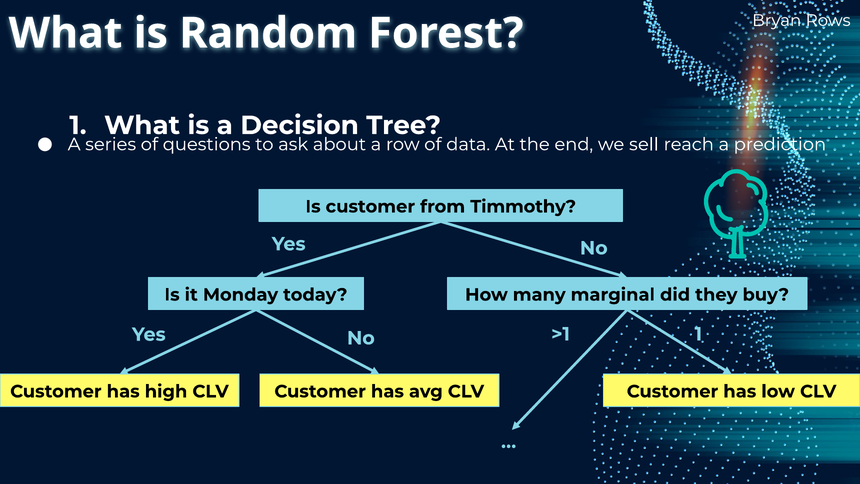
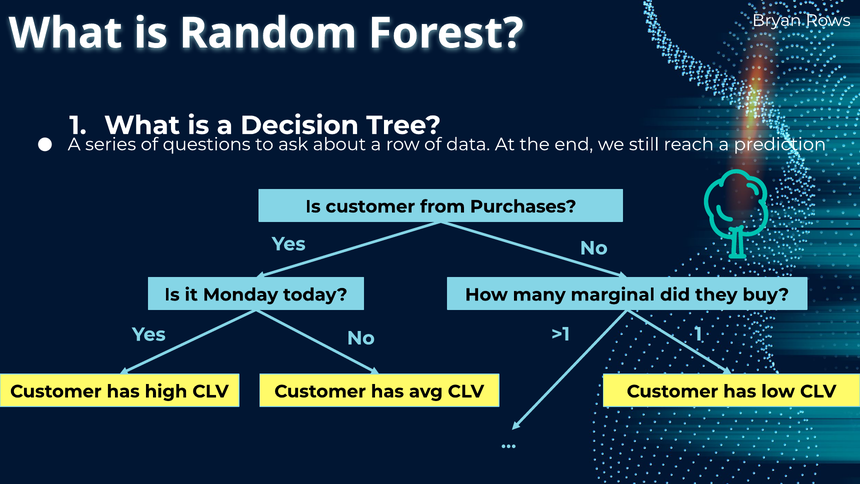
sell: sell -> still
Timmothy: Timmothy -> Purchases
